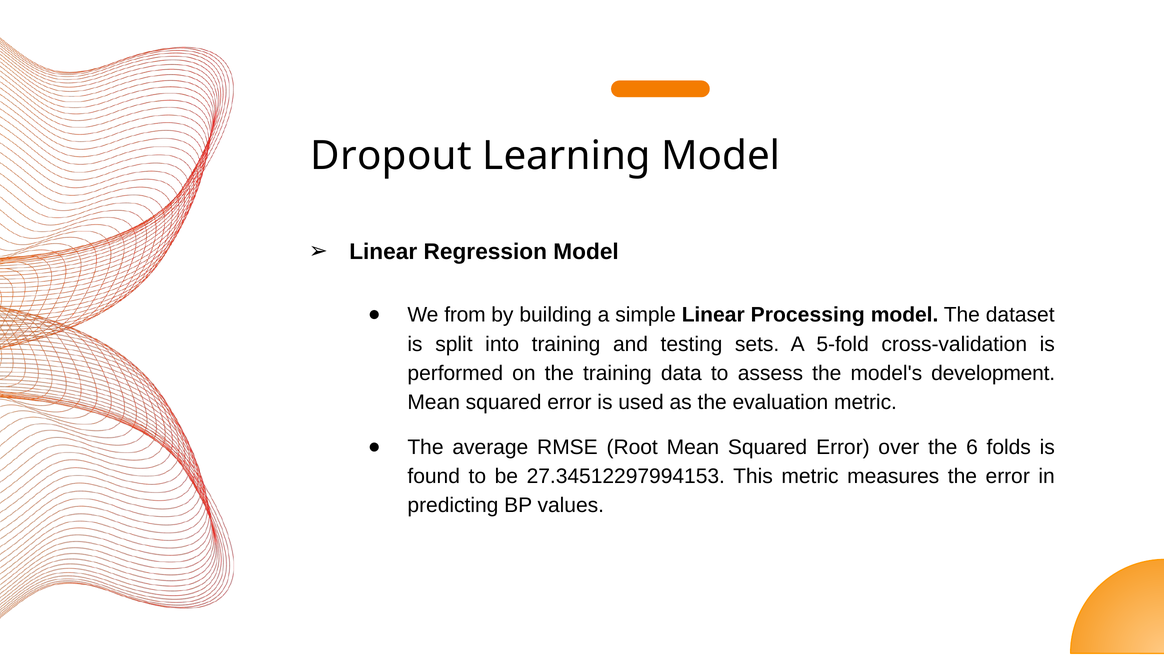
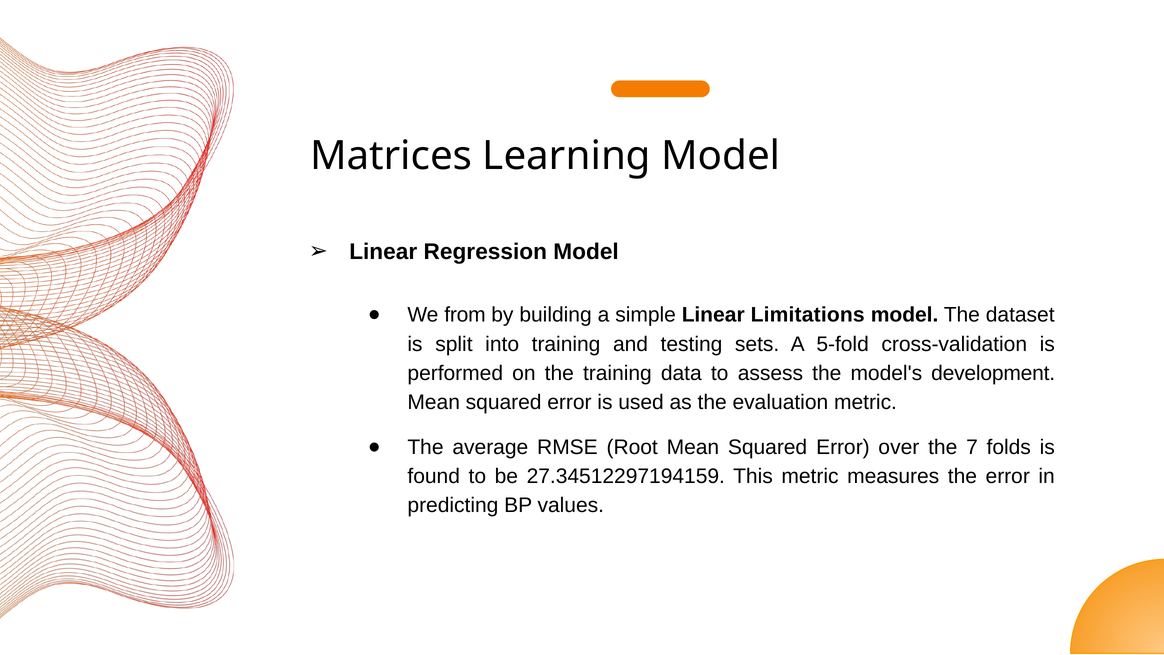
Dropout: Dropout -> Matrices
Processing: Processing -> Limitations
6: 6 -> 7
27.34512297994153: 27.34512297994153 -> 27.34512297194159
